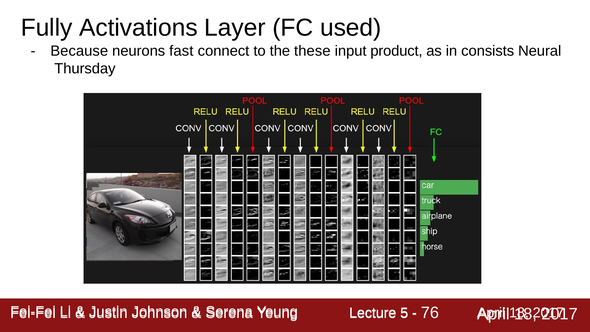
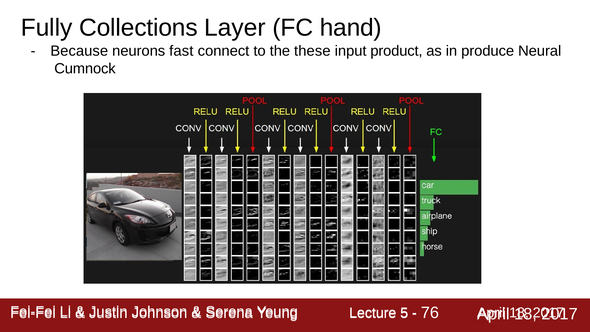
Activations: Activations -> Collections
used: used -> hand
consists: consists -> produce
Thursday: Thursday -> Cumnock
